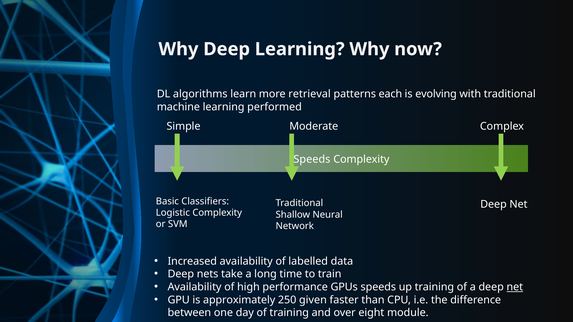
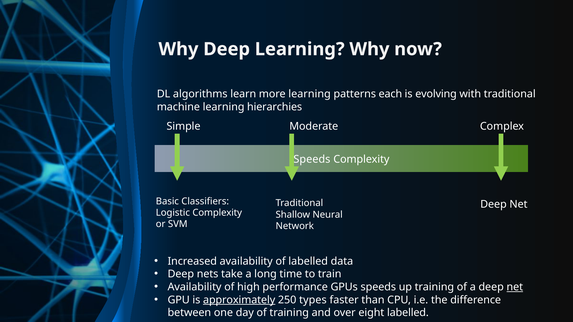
more retrieval: retrieval -> learning
performed: performed -> hierarchies
approximately underline: none -> present
given: given -> types
eight module: module -> labelled
